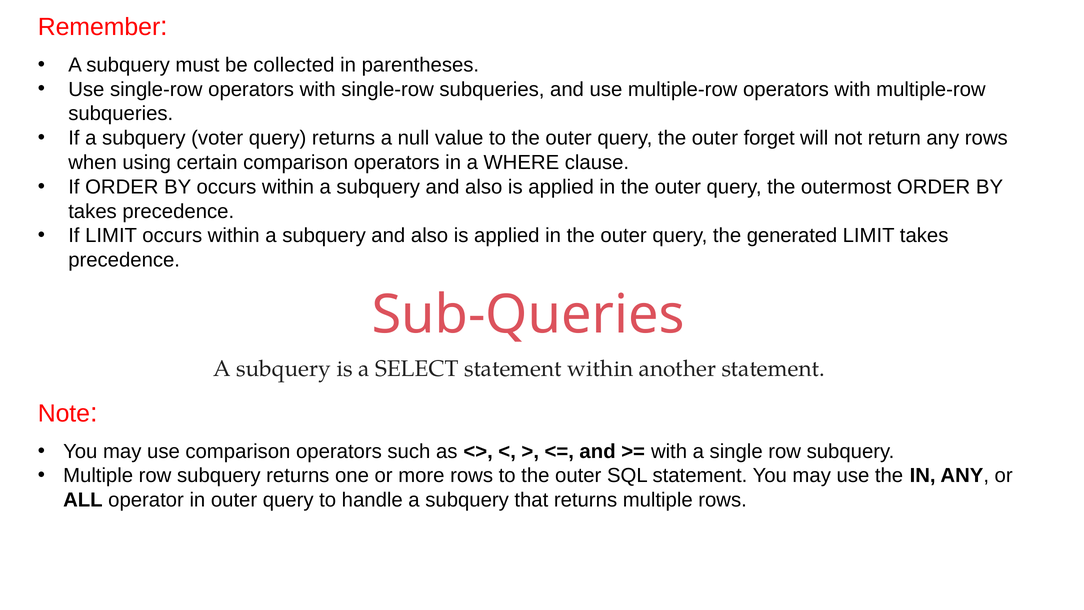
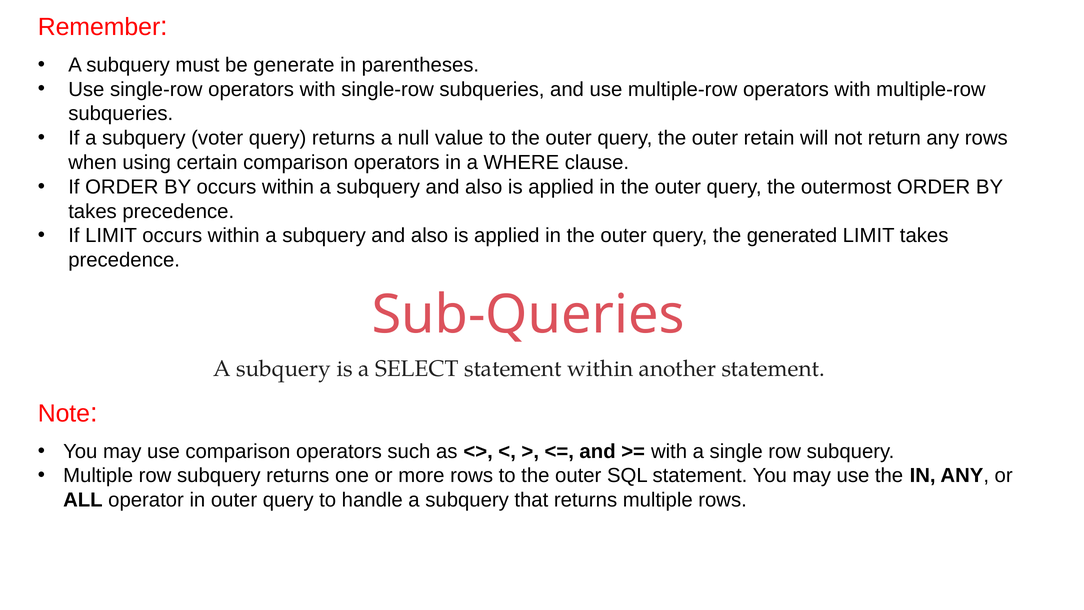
collected: collected -> generate
forget: forget -> retain
